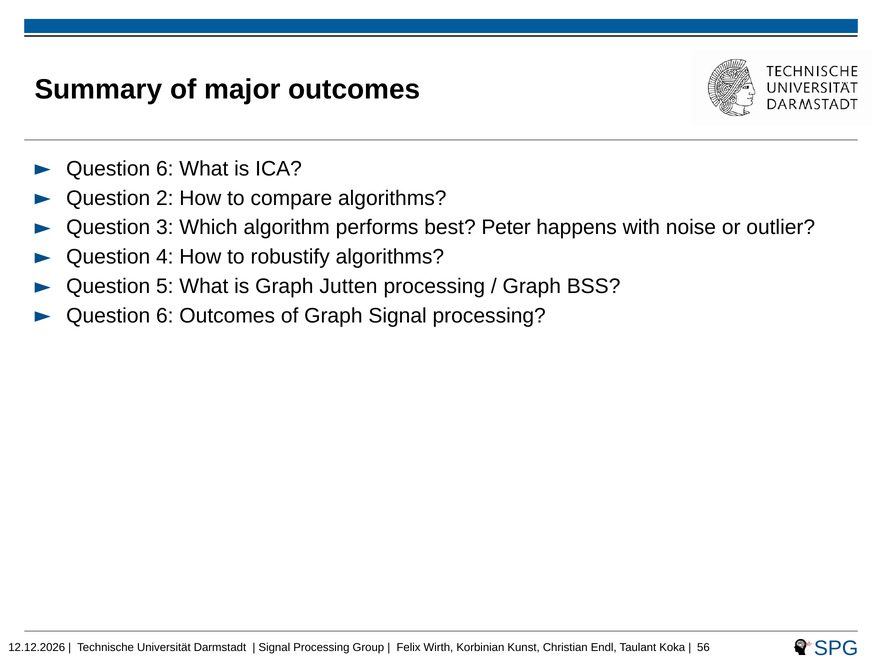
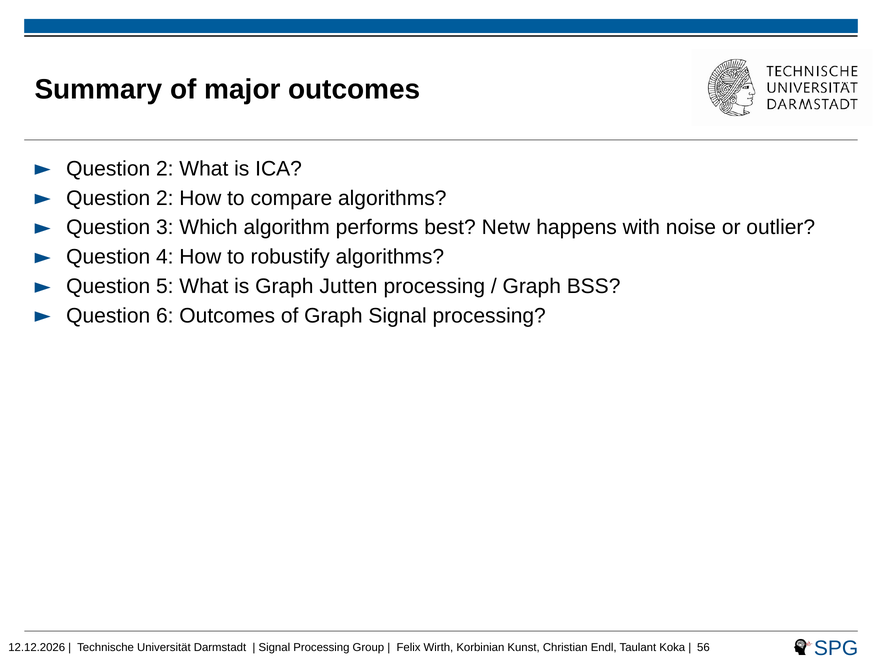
6 at (165, 169): 6 -> 2
Peter: Peter -> Netw
